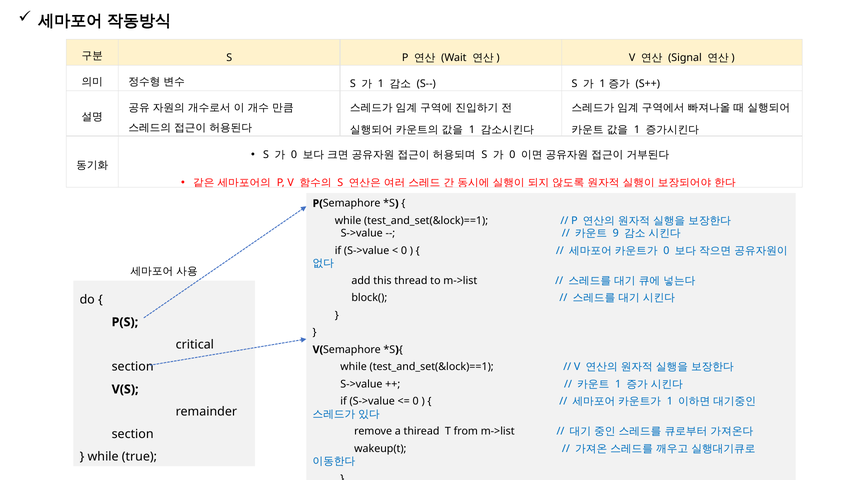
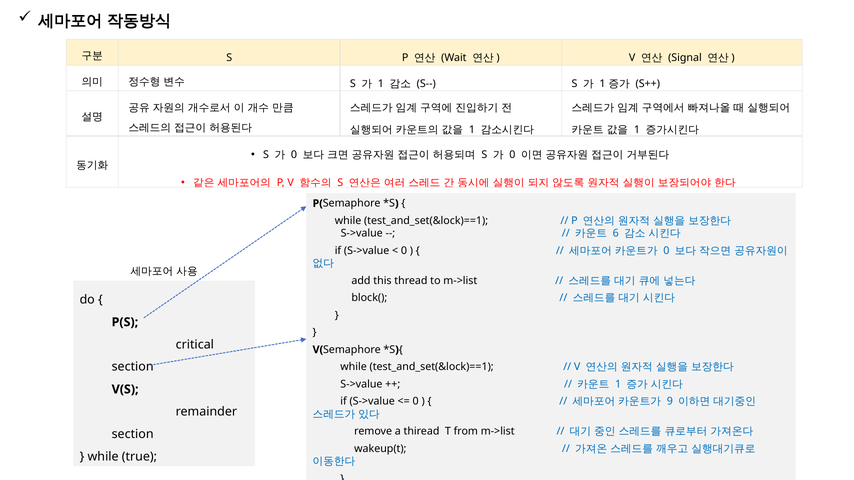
9: 9 -> 6
1 at (670, 402): 1 -> 9
